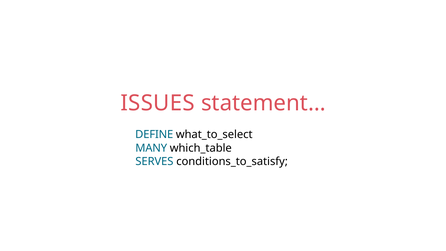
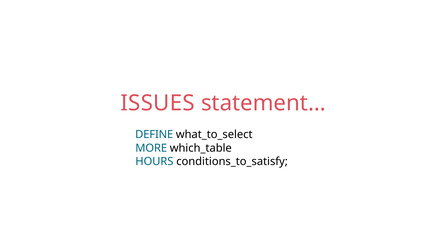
MANY: MANY -> MORE
SERVES: SERVES -> HOURS
